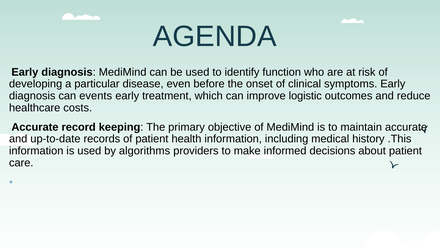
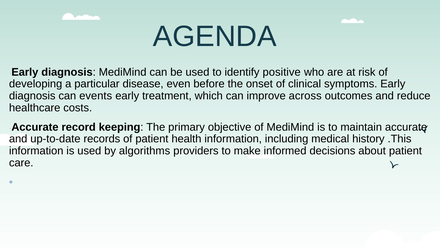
function: function -> positive
logistic: logistic -> across
